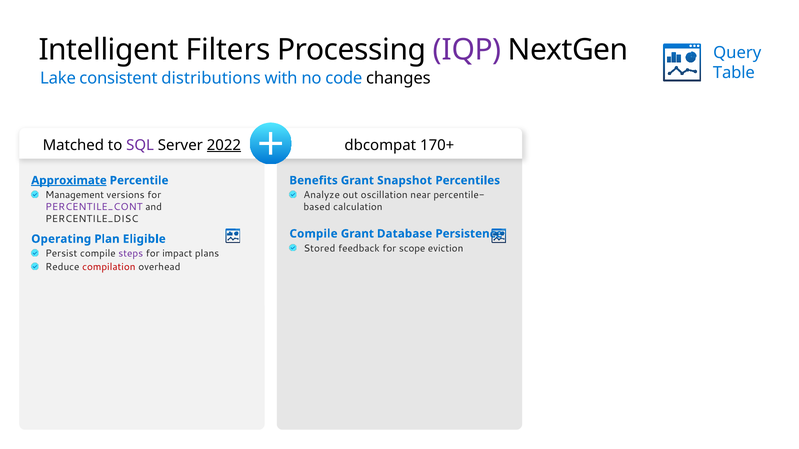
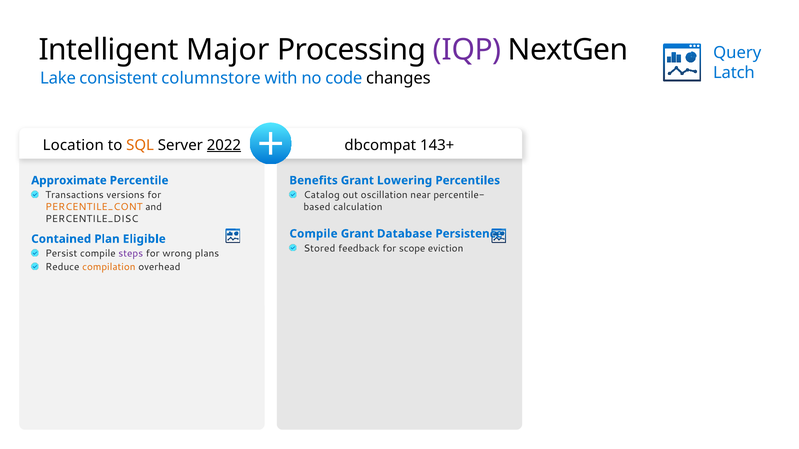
Filters: Filters -> Major
Table: Table -> Latch
distributions: distributions -> columnstore
Matched: Matched -> Location
SQL colour: purple -> orange
170+: 170+ -> 143+
Approximate underline: present -> none
Snapshot: Snapshot -> Lowering
Management: Management -> Transactions
Analyze: Analyze -> Catalog
PERCENTILE_CONT colour: purple -> orange
Operating: Operating -> Contained
impact: impact -> wrong
compilation colour: red -> orange
